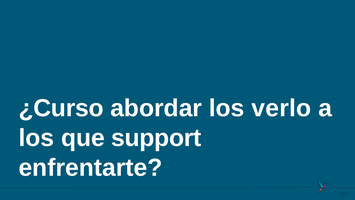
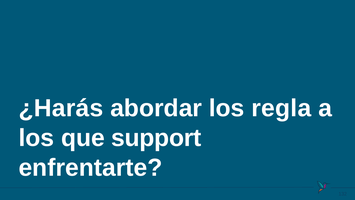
¿Curso: ¿Curso -> ¿Harás
verlo: verlo -> regla
